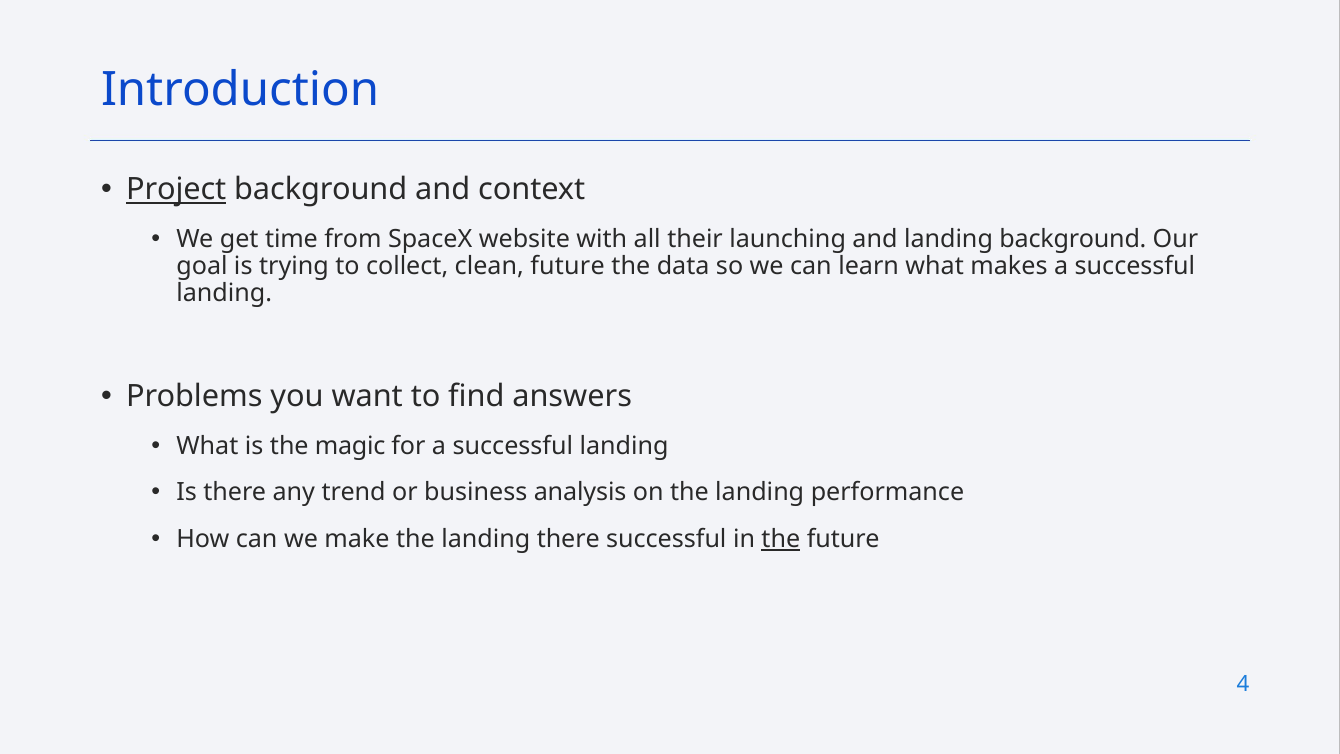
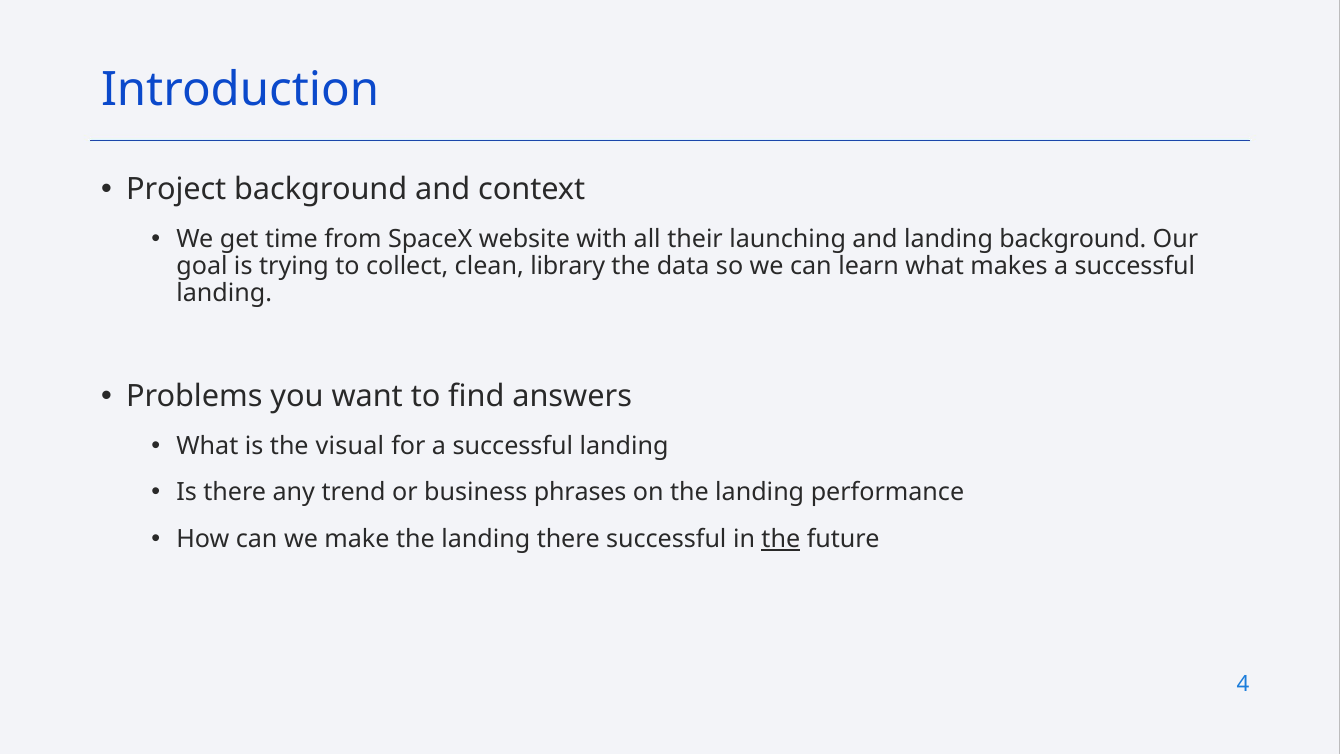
Project underline: present -> none
clean future: future -> library
magic: magic -> visual
analysis: analysis -> phrases
